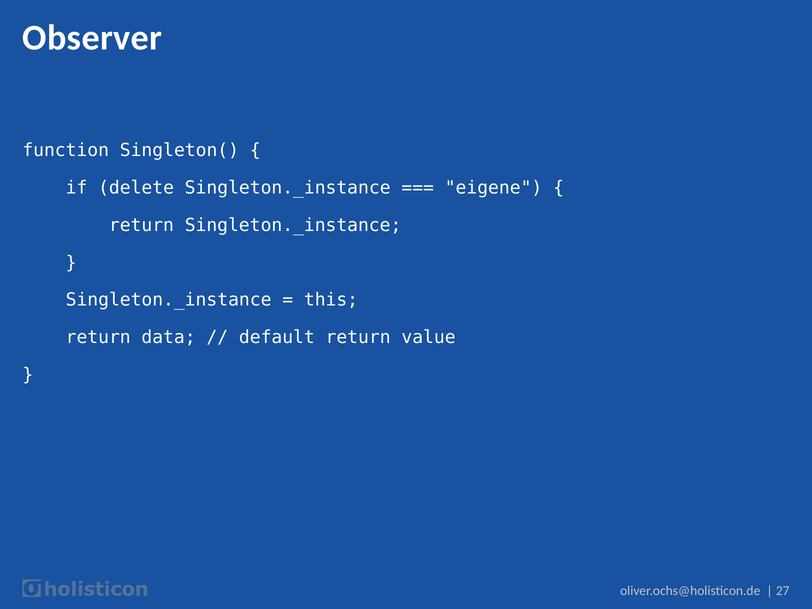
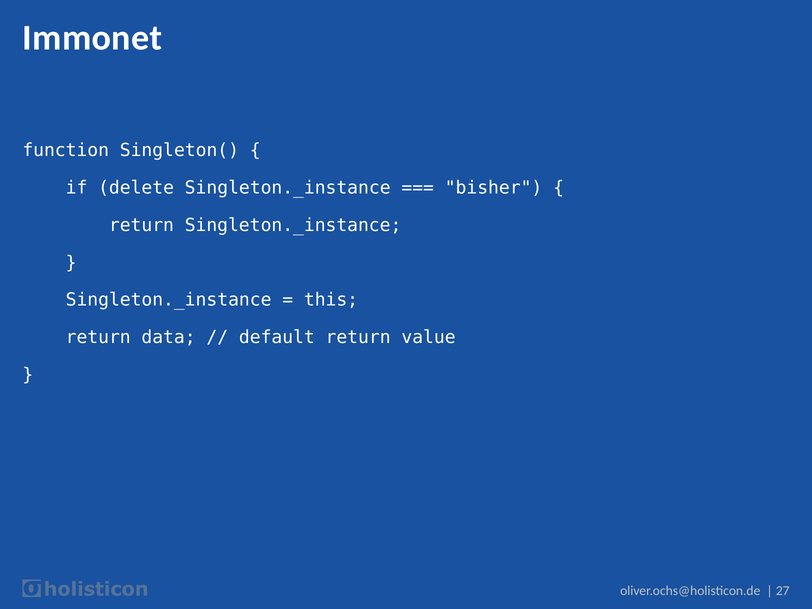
Observer: Observer -> Immonet
eigene: eigene -> bisher
